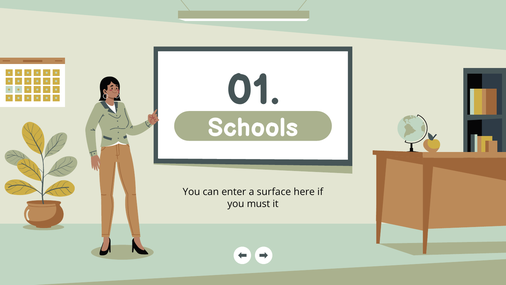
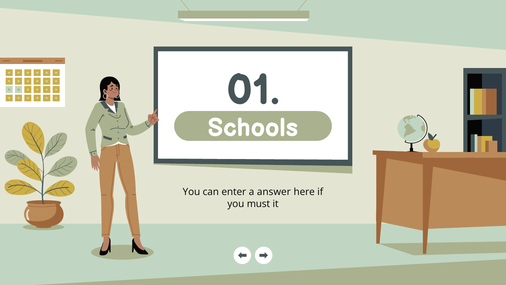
surface: surface -> answer
